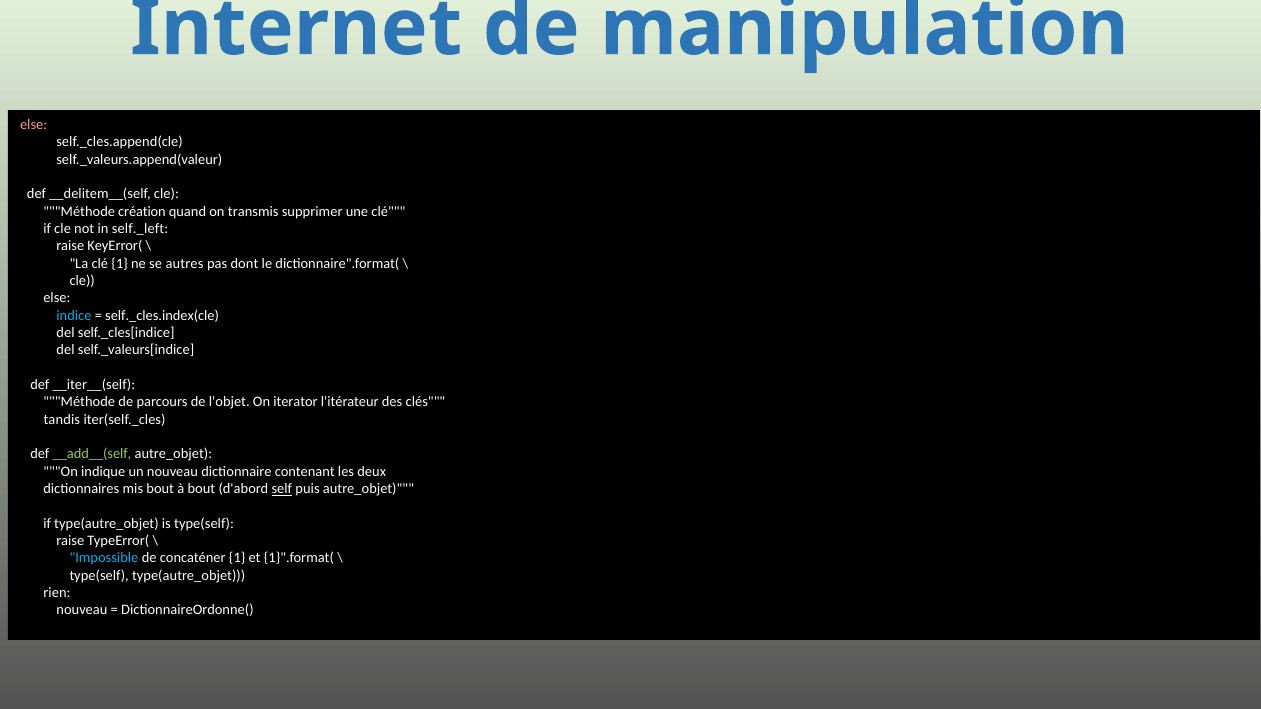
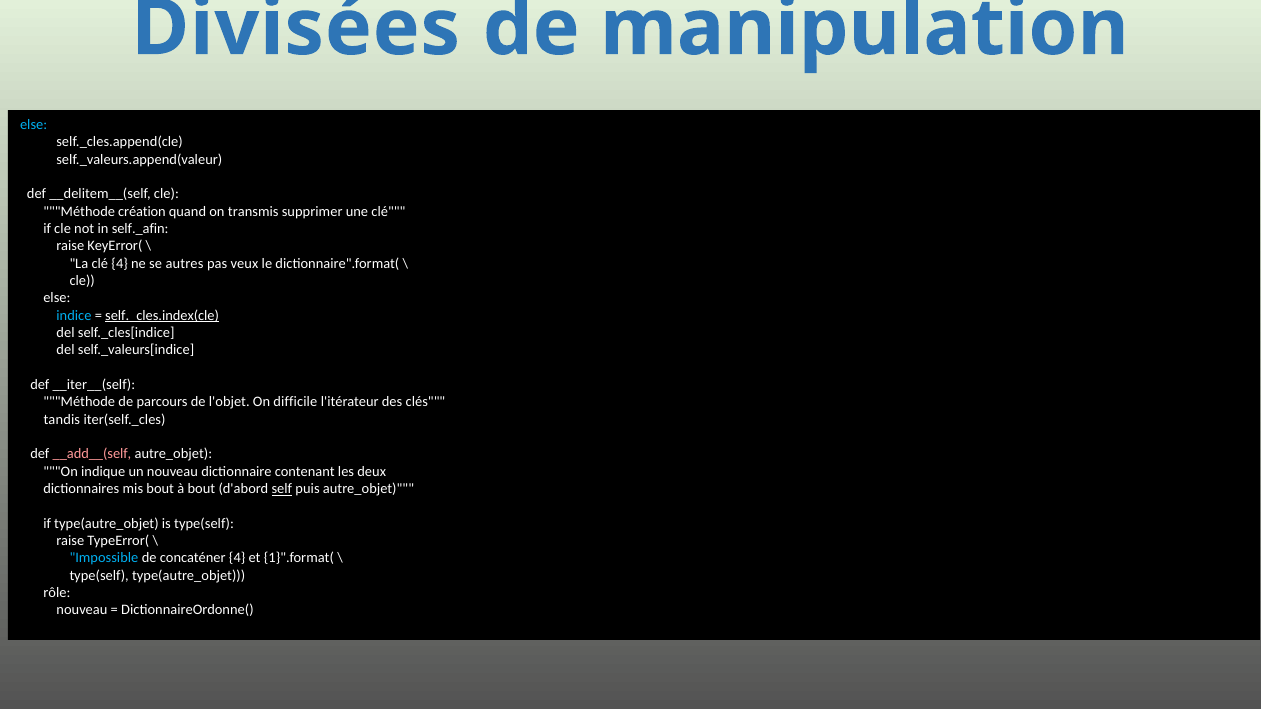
Internet: Internet -> Divisées
else at (34, 125) colour: pink -> light blue
self._left: self._left -> self._afin
clé 1: 1 -> 4
dont: dont -> veux
self._cles.index(cle underline: none -> present
iterator: iterator -> difficile
__add__(self colour: light green -> pink
concaténer 1: 1 -> 4
rien: rien -> rôle
